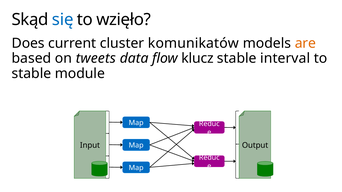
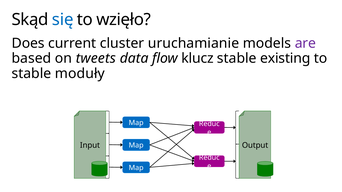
komunikatów: komunikatów -> uruchamianie
are colour: orange -> purple
interval: interval -> existing
module: module -> moduły
